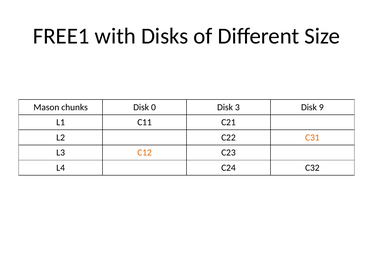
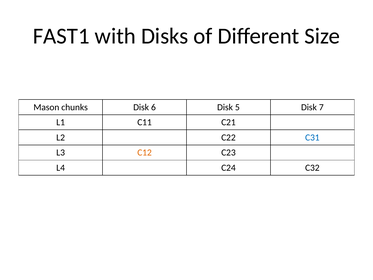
FREE1: FREE1 -> FAST1
0: 0 -> 6
3: 3 -> 5
9: 9 -> 7
C31 colour: orange -> blue
